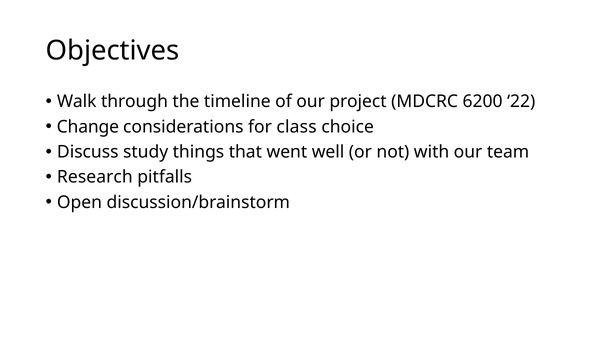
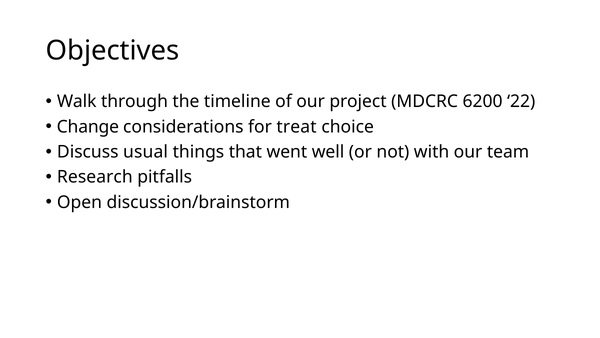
class: class -> treat
study: study -> usual
